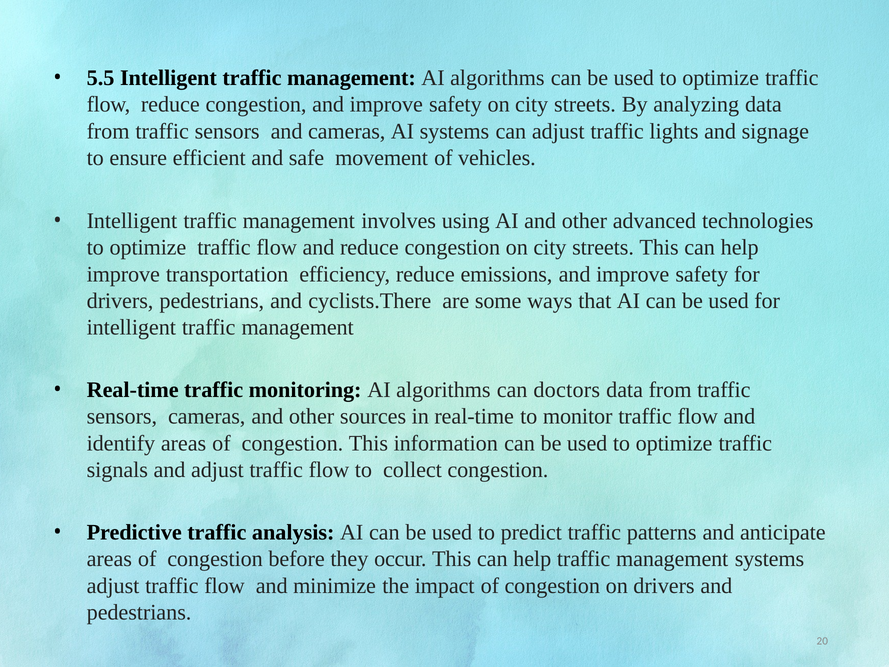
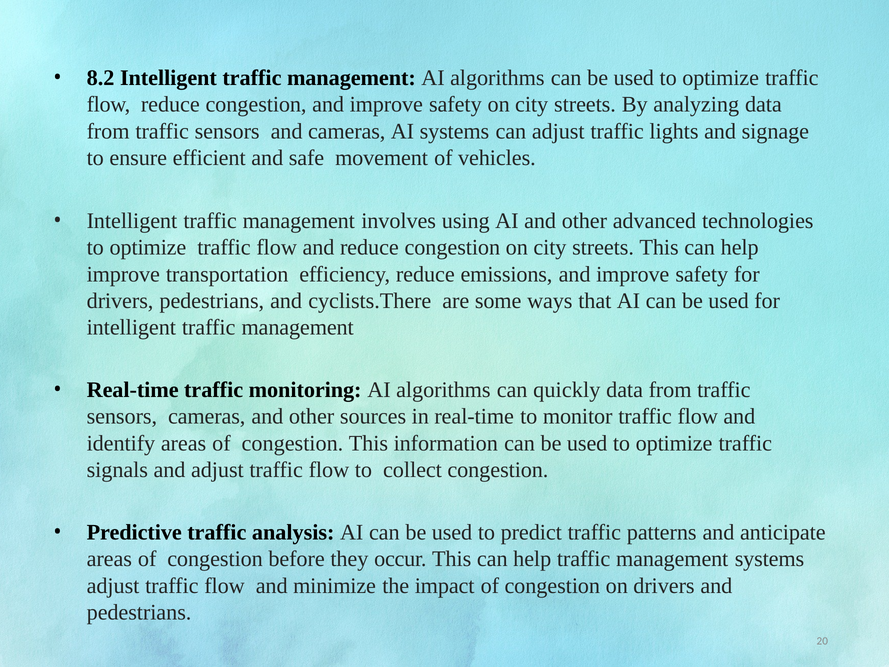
5.5: 5.5 -> 8.2
doctors: doctors -> quickly
